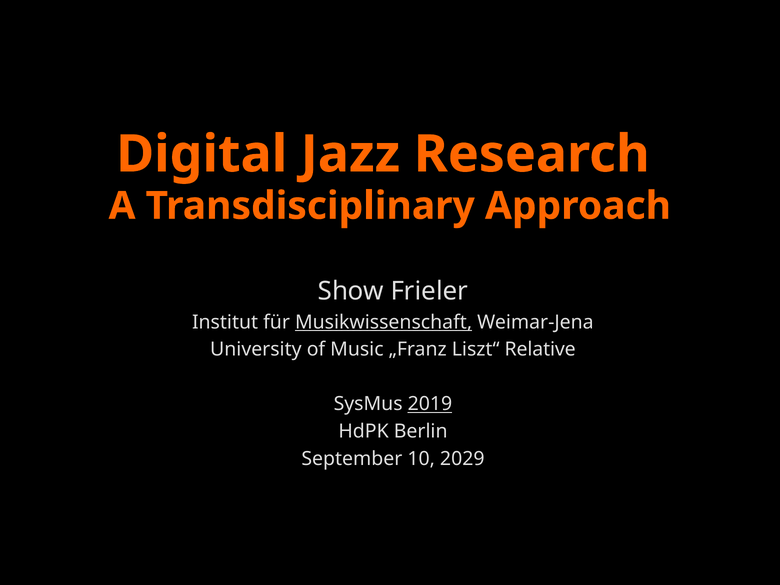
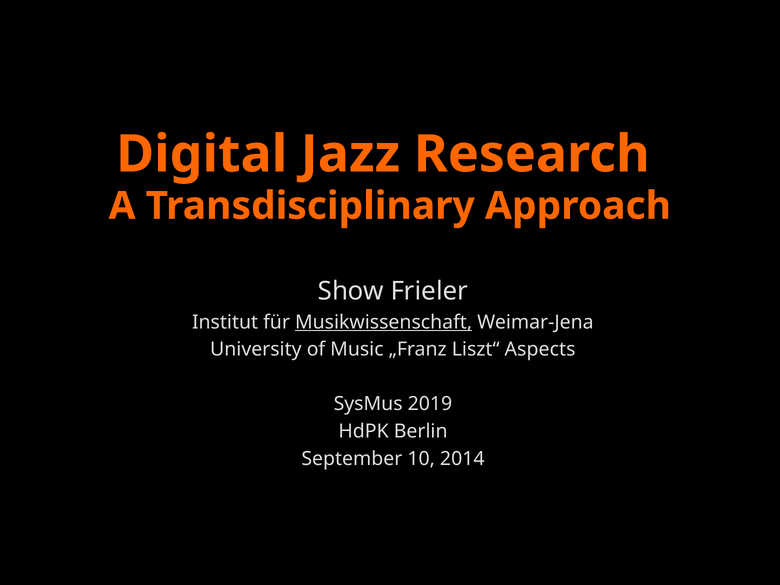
Relative: Relative -> Aspects
2019 underline: present -> none
2029: 2029 -> 2014
